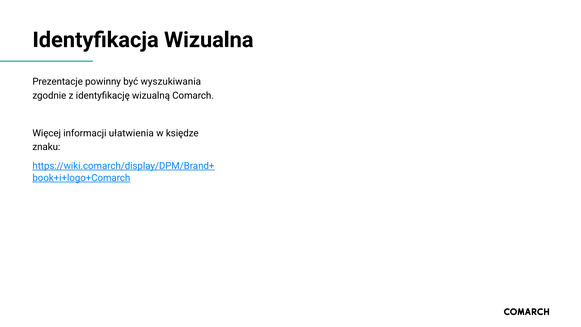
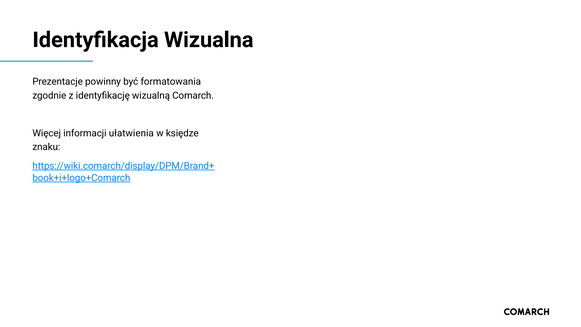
wyszukiwania: wyszukiwania -> formatowania
